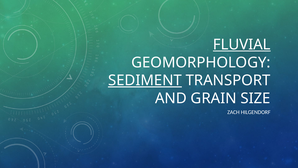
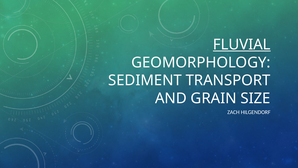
SEDIMENT underline: present -> none
